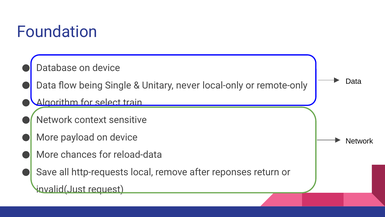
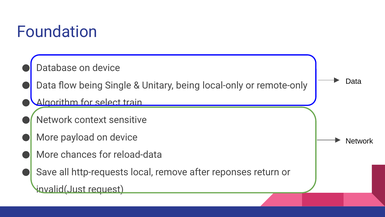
Unitary never: never -> being
